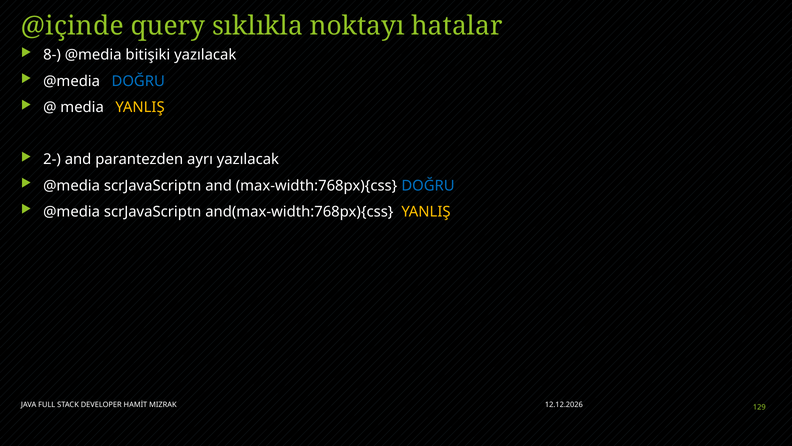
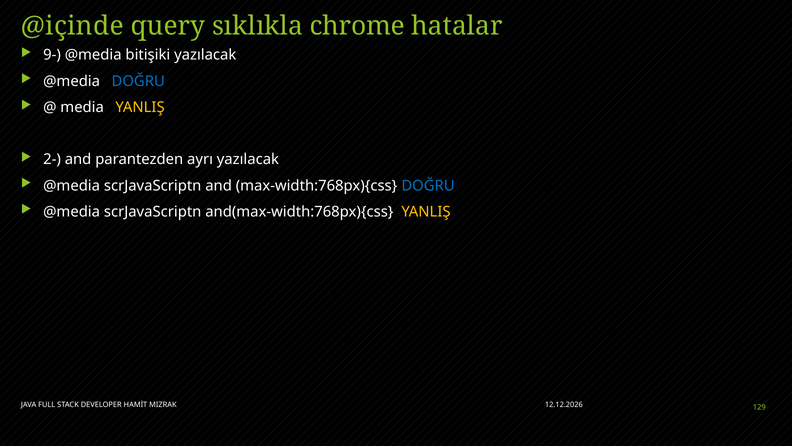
noktayı: noktayı -> chrome
8-: 8- -> 9-
